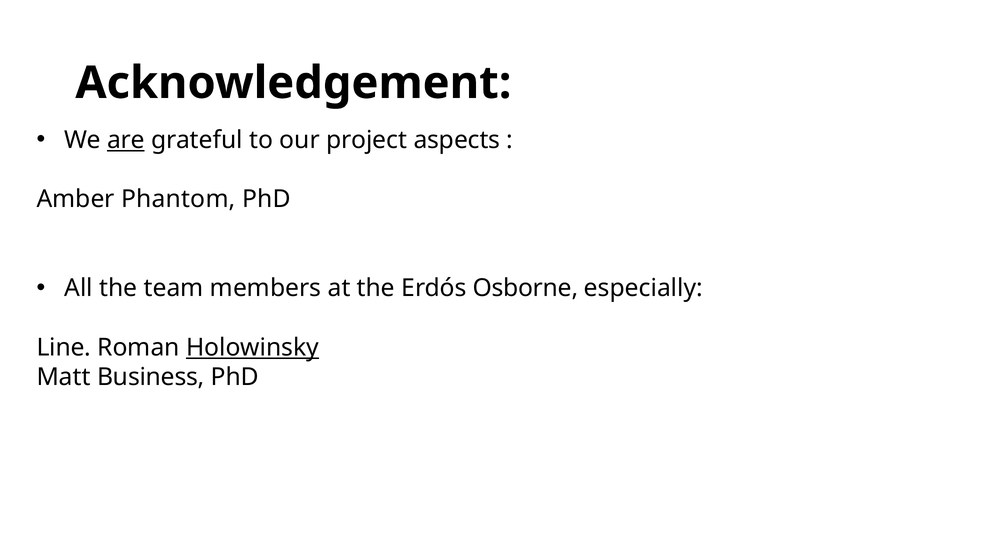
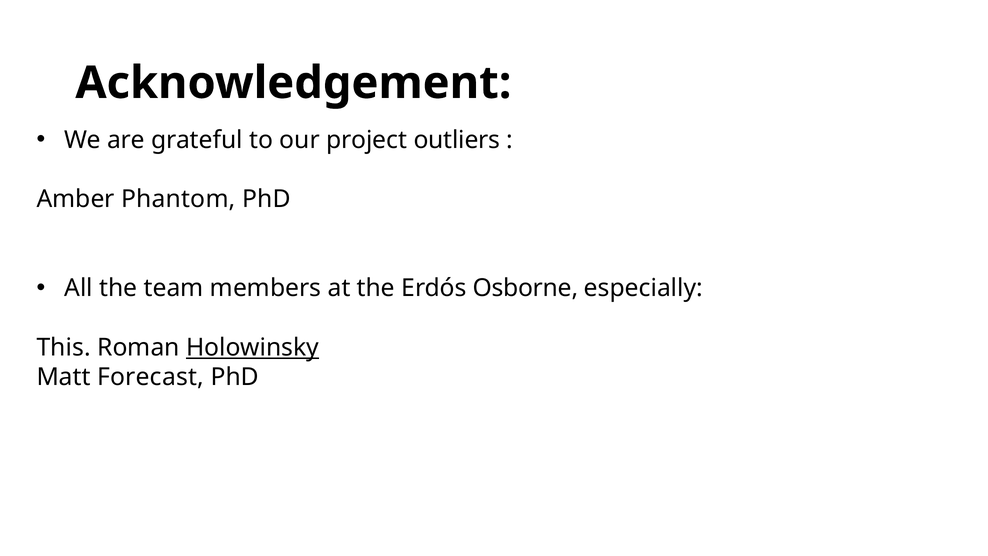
are underline: present -> none
aspects: aspects -> outliers
Line: Line -> This
Business: Business -> Forecast
